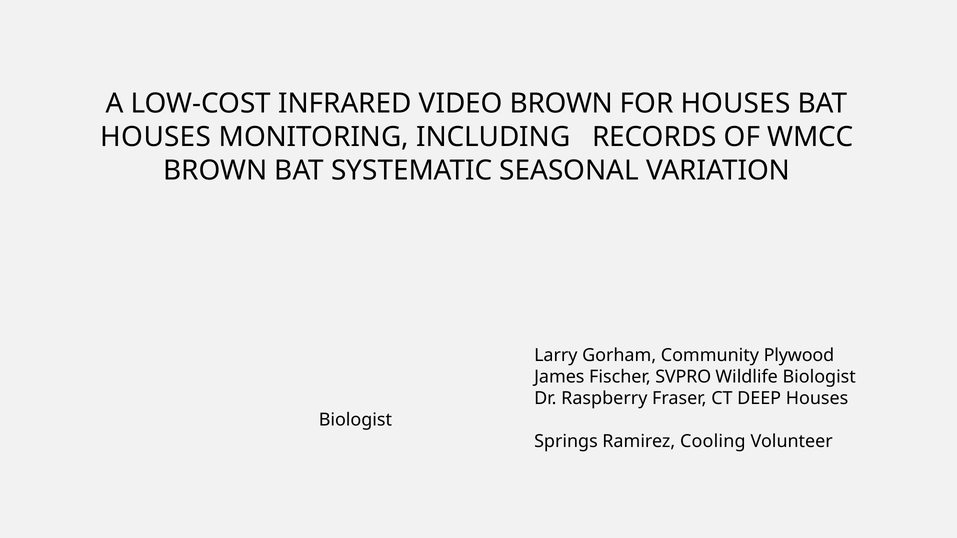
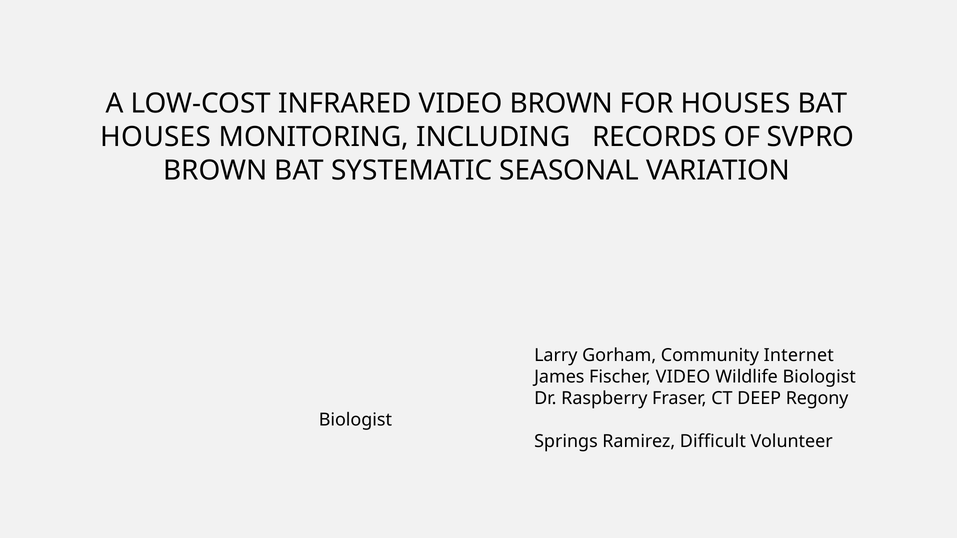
WMCC: WMCC -> SVPRO
Plywood: Plywood -> Internet
Fischer SVPRO: SVPRO -> VIDEO
DEEP Houses: Houses -> Regony
Cooling: Cooling -> Difficult
